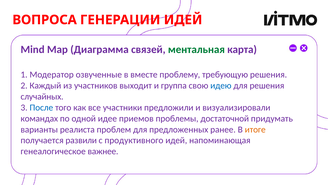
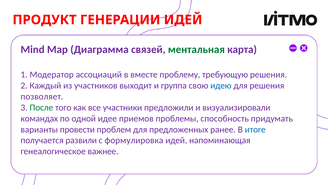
ВОПРОСА: ВОПРОСА -> ПРОДУКТ
озвученные: озвученные -> ассоциаций
случайных: случайных -> позволяет
После colour: blue -> green
достаточной: достаточной -> способность
реалиста: реалиста -> провести
итоге colour: orange -> blue
продуктивного: продуктивного -> формулировка
